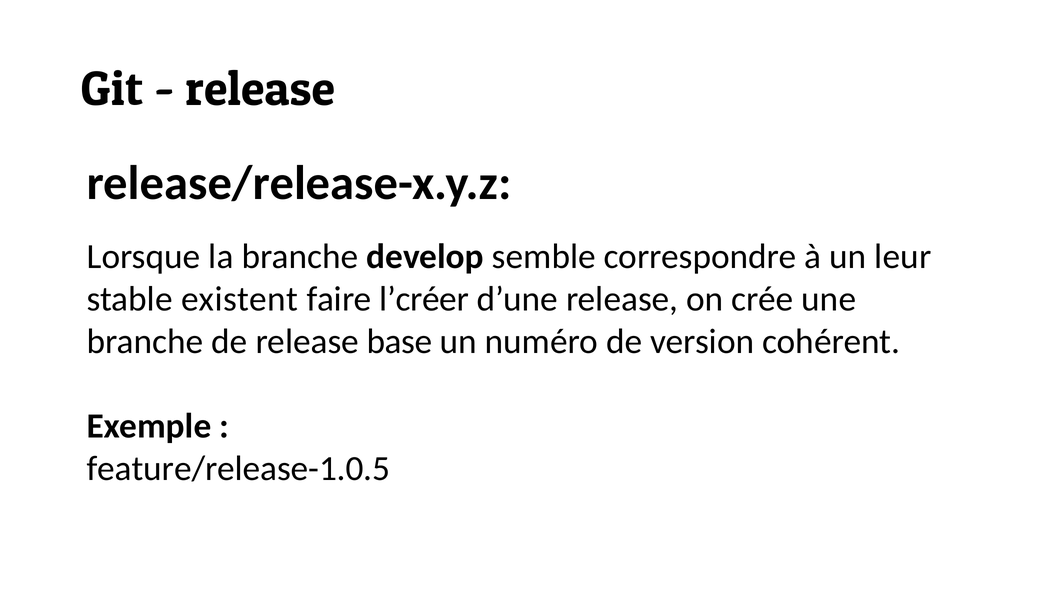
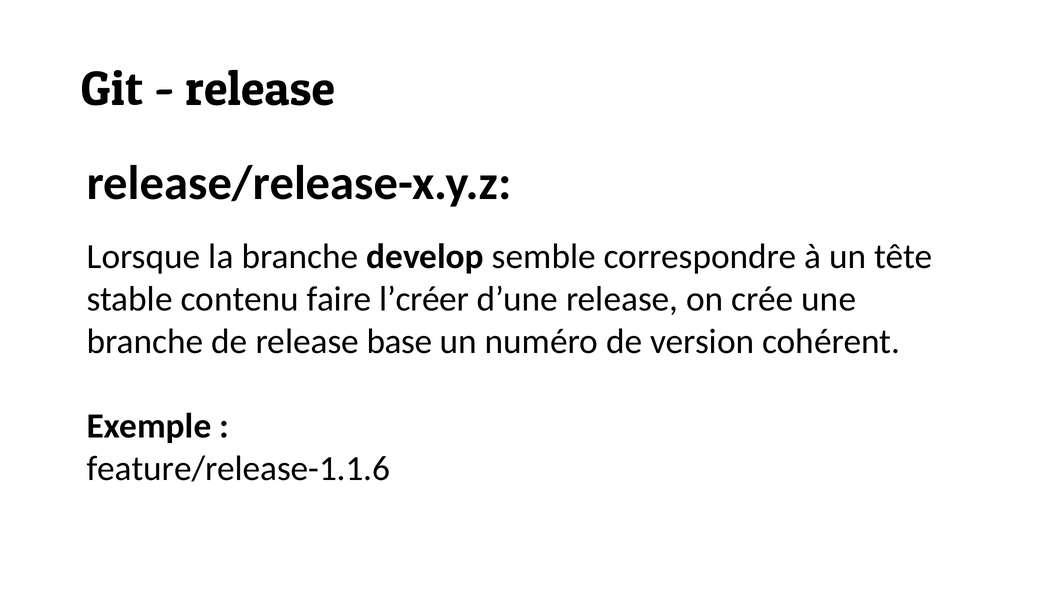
leur: leur -> tête
existent: existent -> contenu
feature/release-1.0.5: feature/release-1.0.5 -> feature/release-1.1.6
